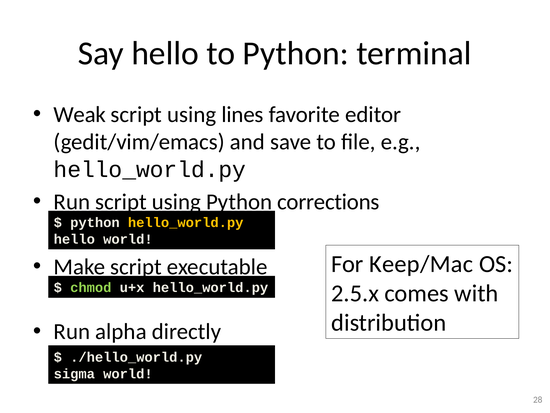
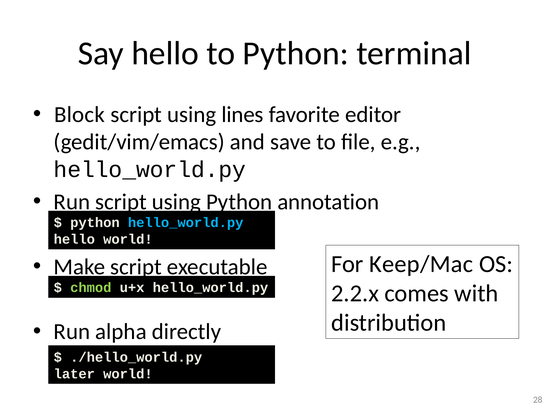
Weak: Weak -> Block
corrections: corrections -> annotation
hello_world.py at (186, 222) colour: yellow -> light blue
2.5.x: 2.5.x -> 2.2.x
sigma: sigma -> later
